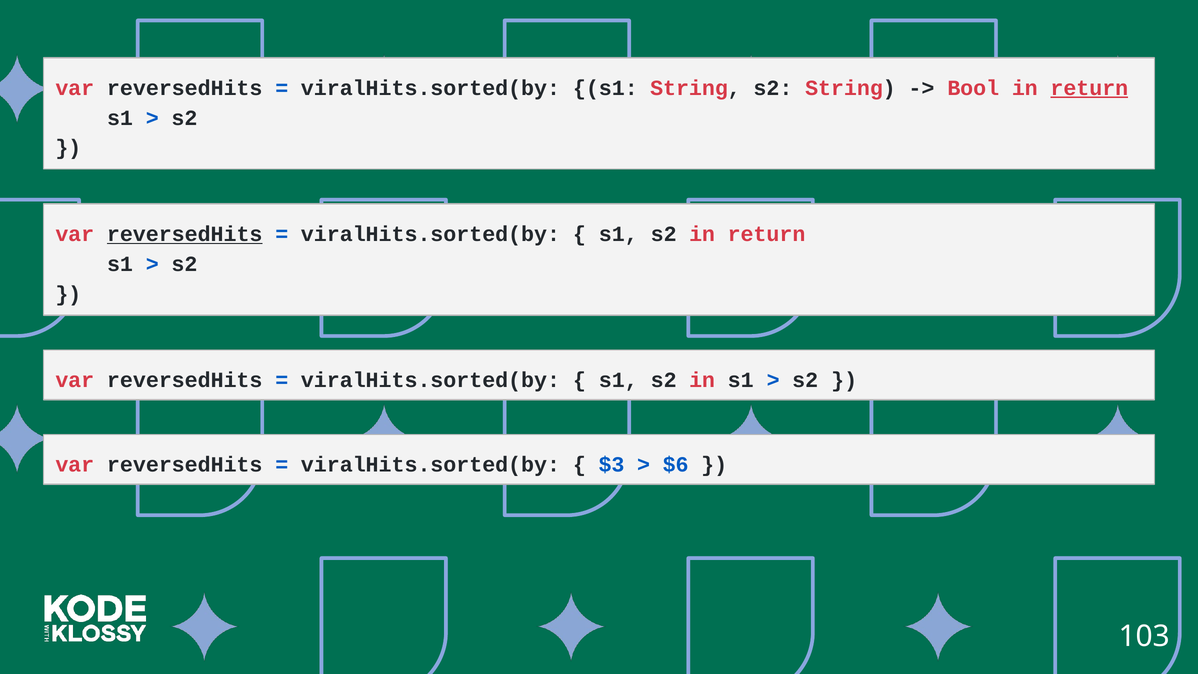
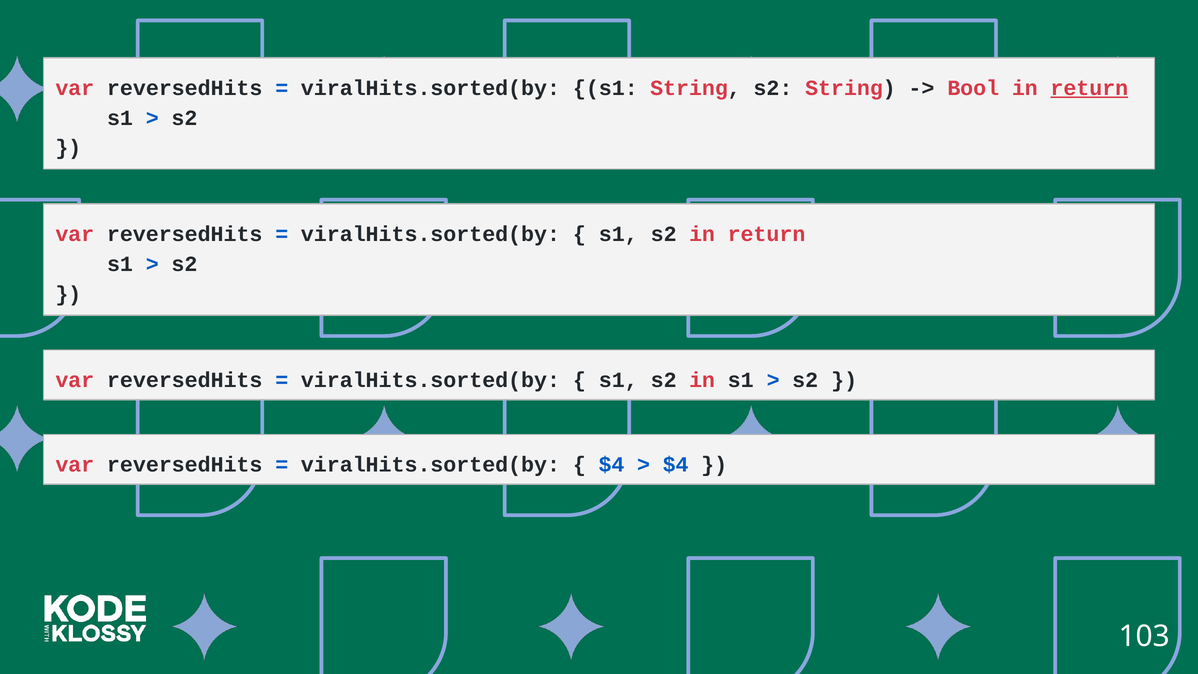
reversedHits at (185, 234) underline: present -> none
$3 at (611, 465): $3 -> $4
$6 at (676, 465): $6 -> $4
